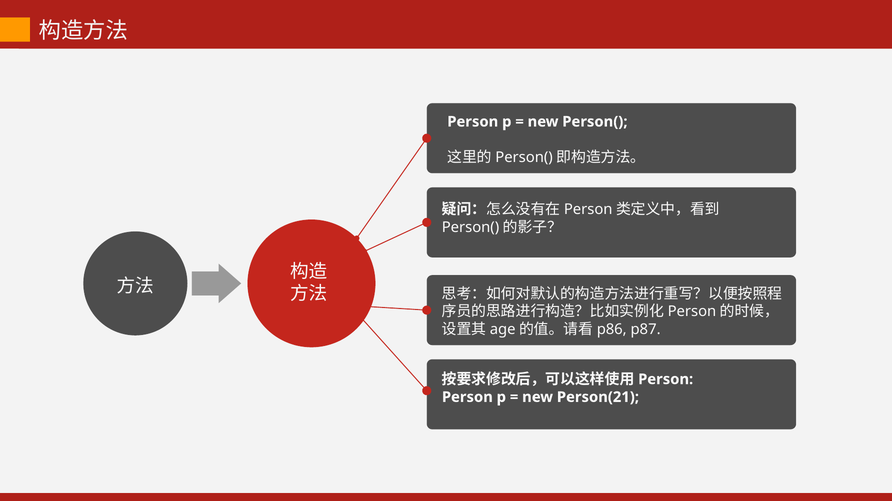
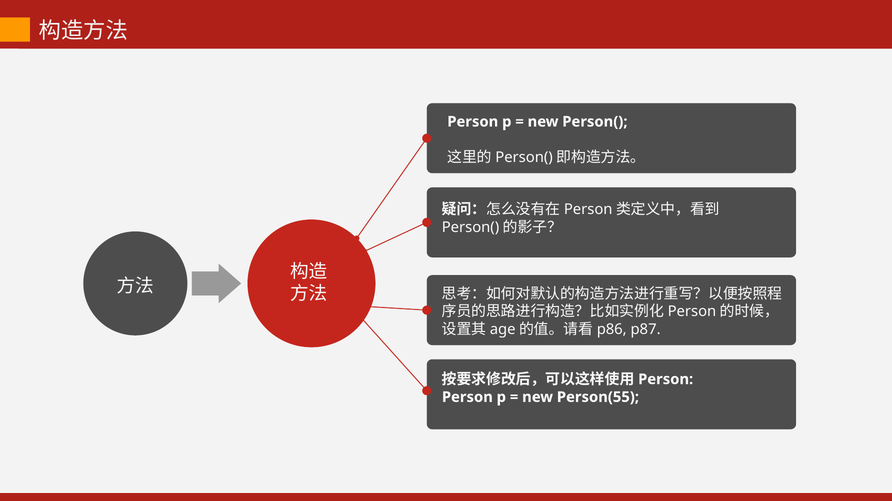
Person(21: Person(21 -> Person(55
